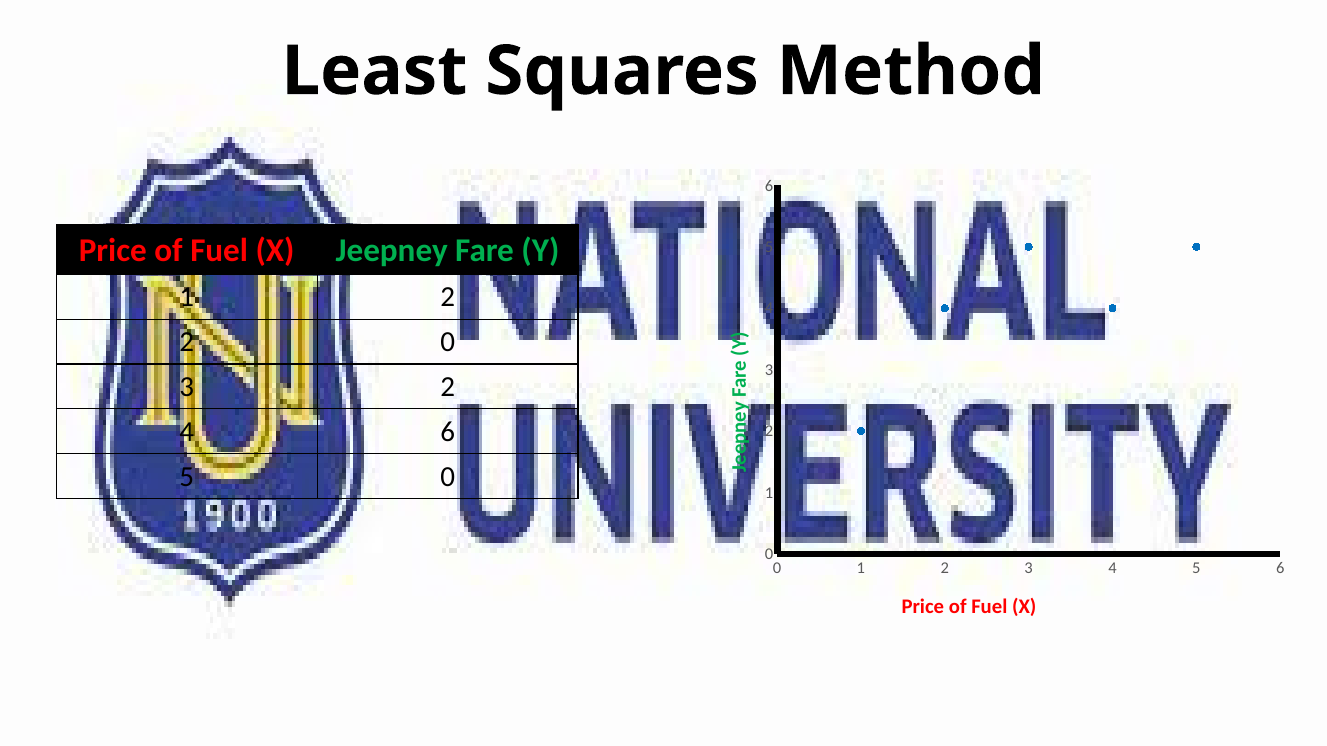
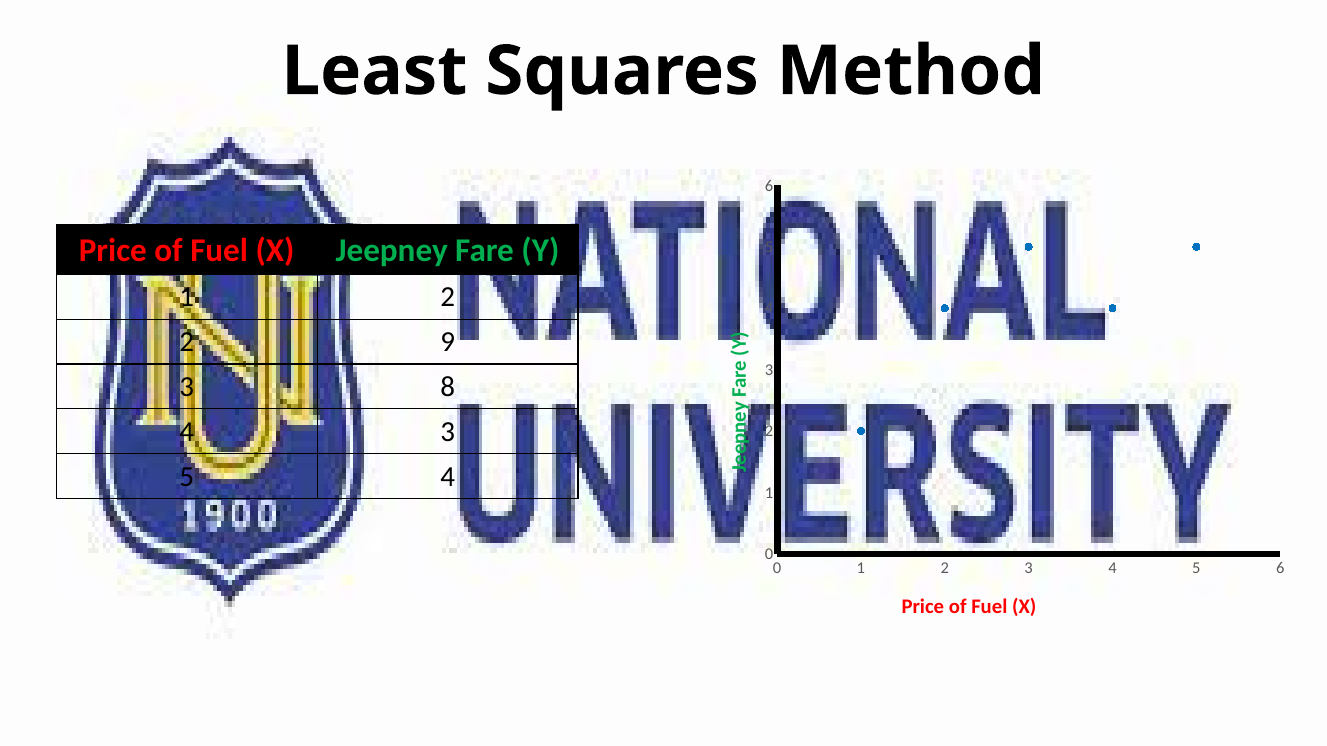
2 0: 0 -> 9
3 2: 2 -> 8
4 6: 6 -> 3
5 0: 0 -> 4
